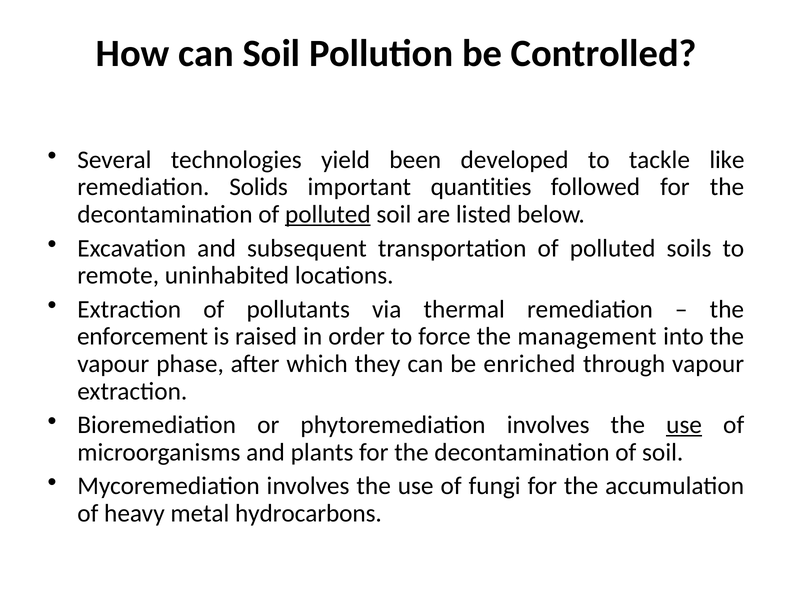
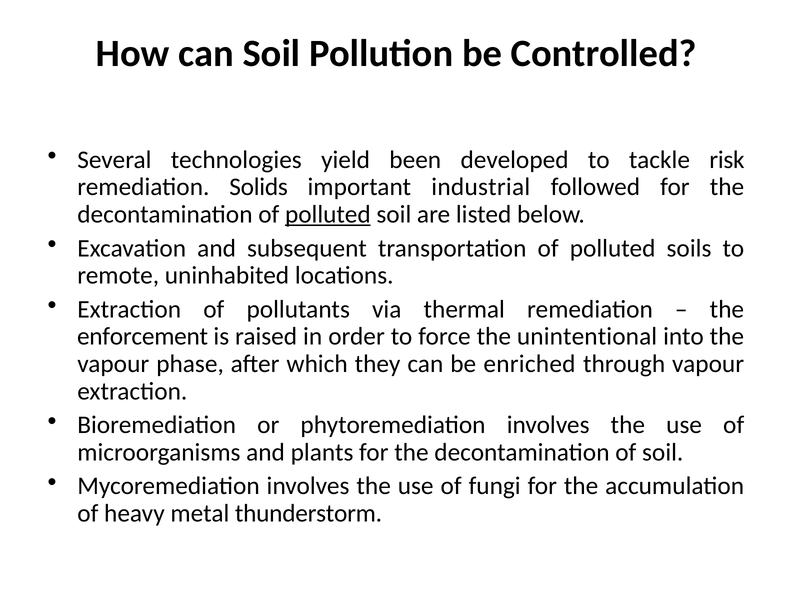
like: like -> risk
quantities: quantities -> industrial
management: management -> unintentional
use at (684, 425) underline: present -> none
hydrocarbons: hydrocarbons -> thunderstorm
